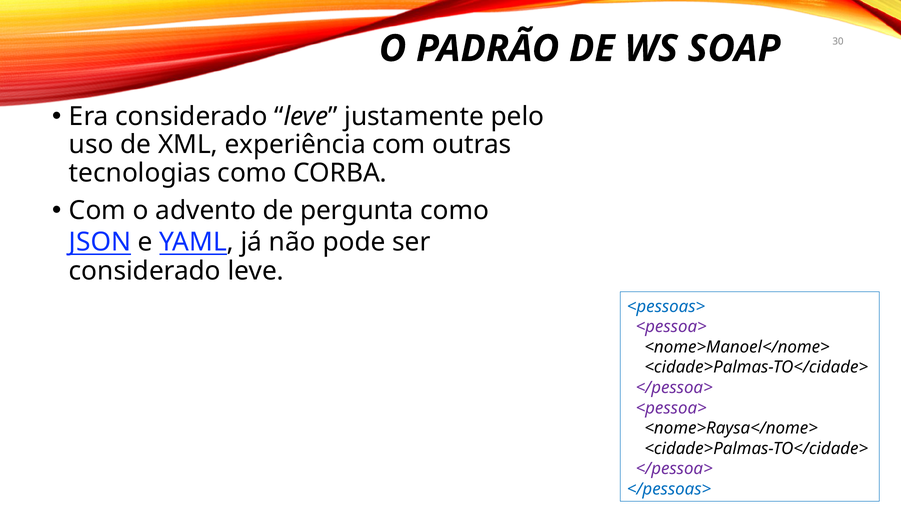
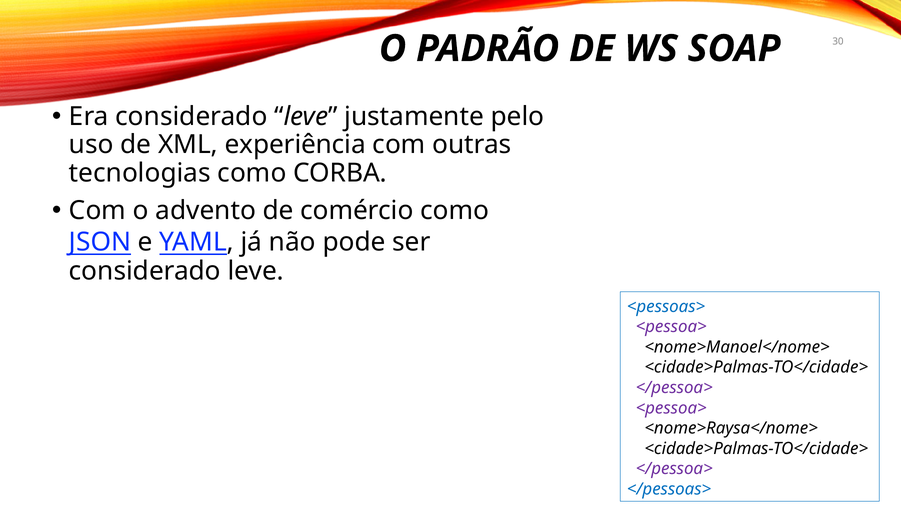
pergunta: pergunta -> comércio
